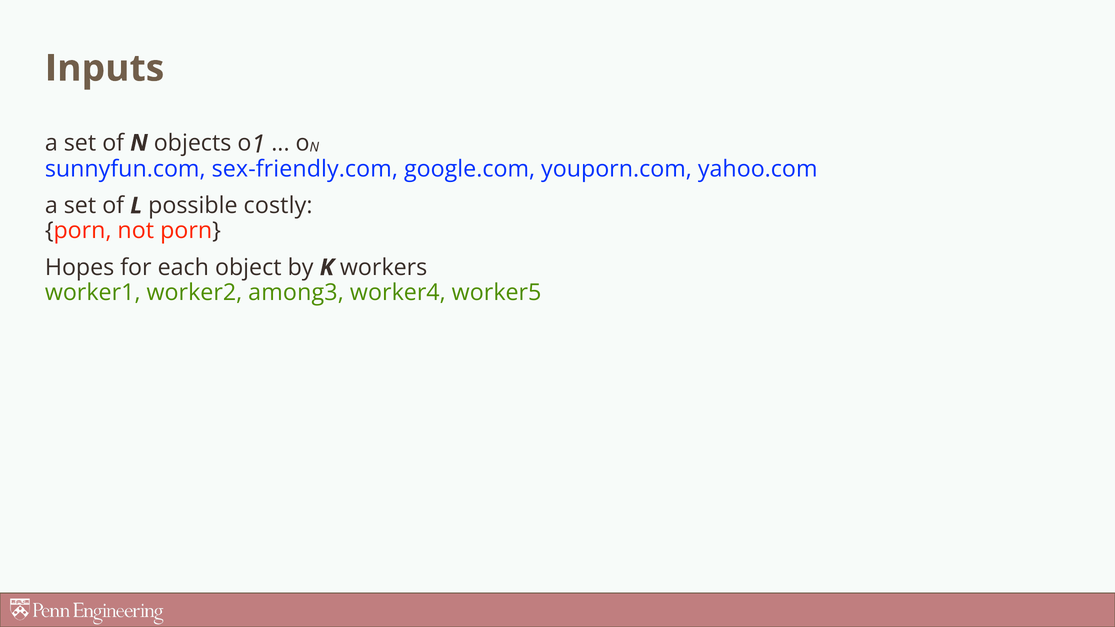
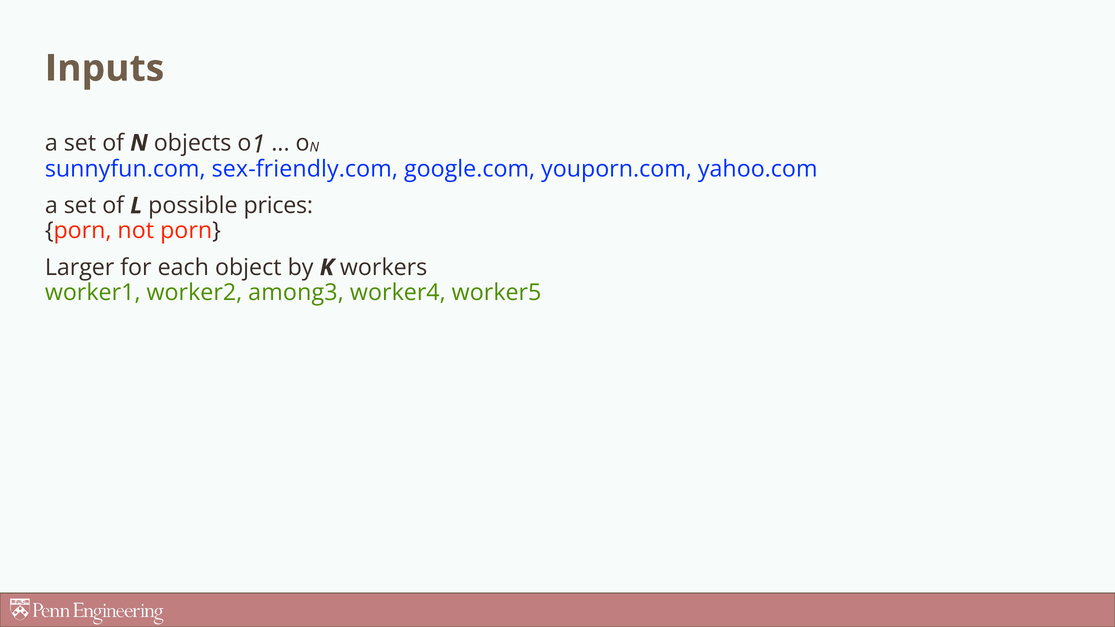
costly: costly -> prices
Hopes: Hopes -> Larger
